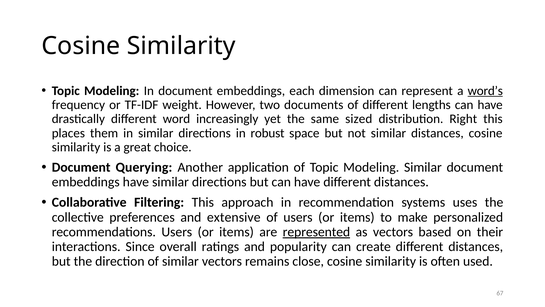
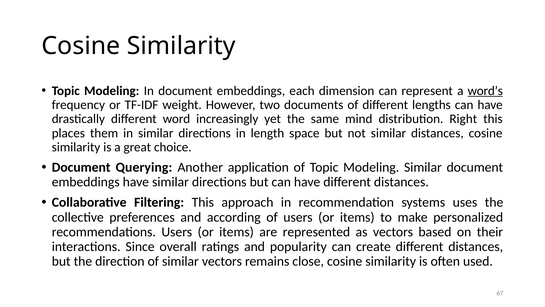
sized: sized -> mind
robust: robust -> length
extensive: extensive -> according
represented underline: present -> none
